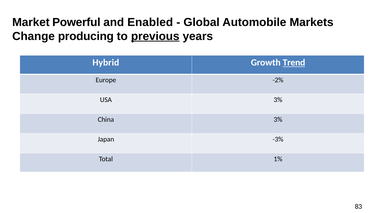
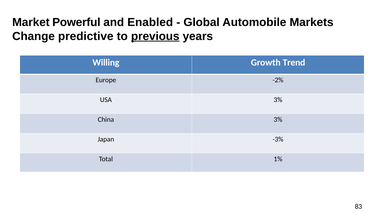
producing: producing -> predictive
Hybrid: Hybrid -> Willing
Trend underline: present -> none
